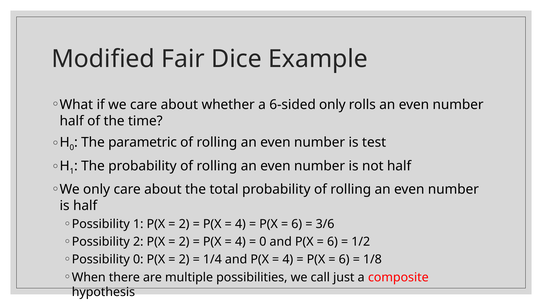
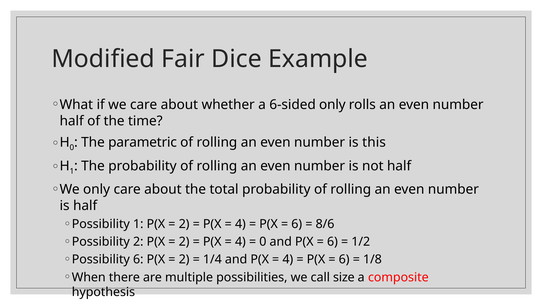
test: test -> this
3/6: 3/6 -> 8/6
Possibility 0: 0 -> 6
just: just -> size
